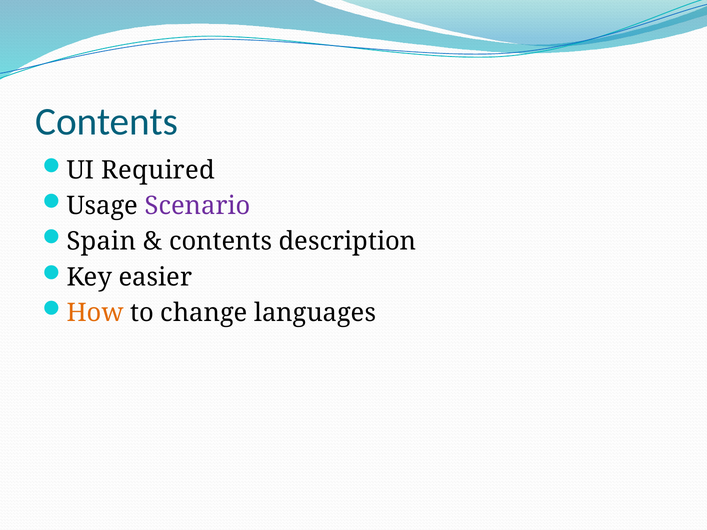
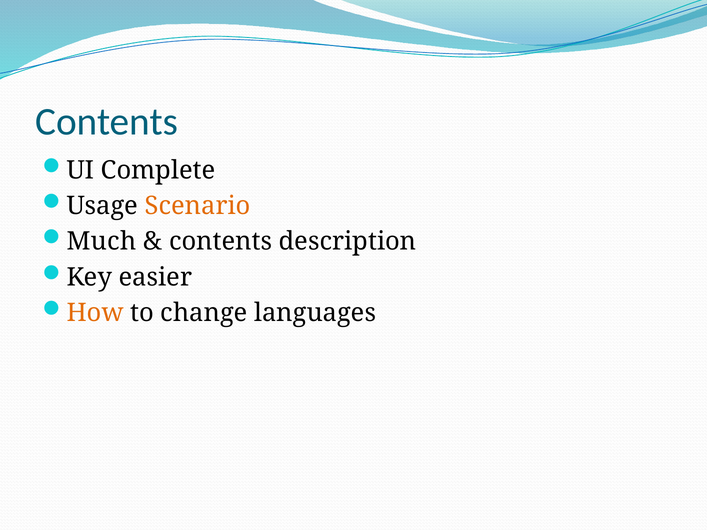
Required: Required -> Complete
Scenario colour: purple -> orange
Spain: Spain -> Much
